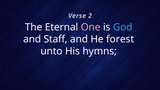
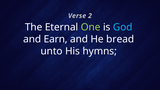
One colour: pink -> light green
Staff: Staff -> Earn
forest: forest -> bread
